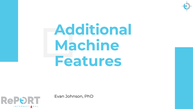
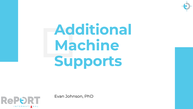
Features: Features -> Supports
